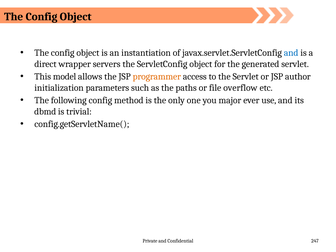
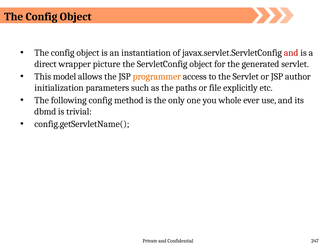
and at (291, 53) colour: blue -> red
servers: servers -> picture
overflow: overflow -> explicitly
major: major -> whole
